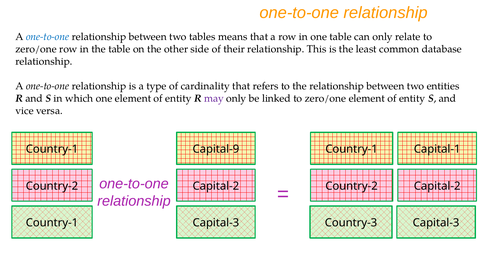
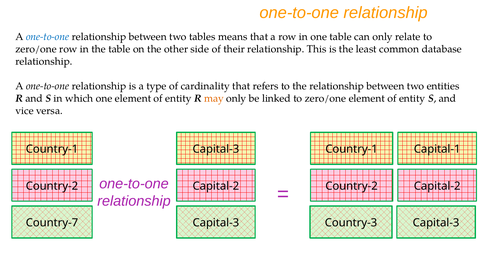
may colour: purple -> orange
Country-1 Capital-9: Capital-9 -> Capital-3
Country-1 at (52, 223): Country-1 -> Country-7
